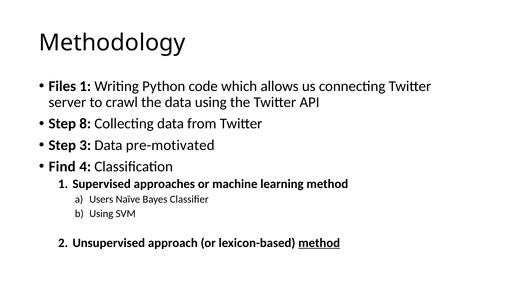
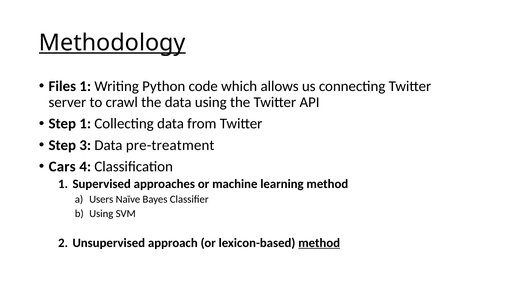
Methodology underline: none -> present
Step 8: 8 -> 1
pre-motivated: pre-motivated -> pre-treatment
Find: Find -> Cars
